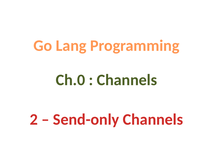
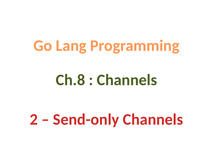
Ch.0: Ch.0 -> Ch.8
